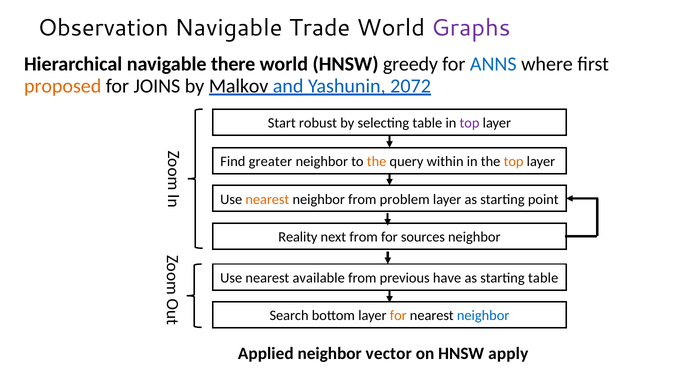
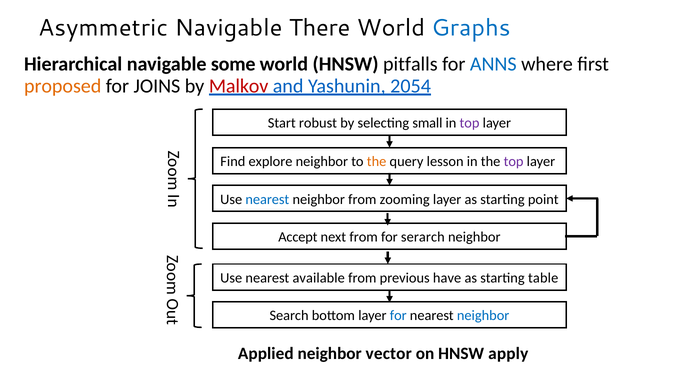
Observation: Observation -> Asymmetric
Trade: Trade -> There
Graphs colour: purple -> blue
there: there -> some
greedy: greedy -> pitfalls
Malkov colour: black -> red
2072: 2072 -> 2054
selecting table: table -> small
greater: greater -> explore
within: within -> lesson
top at (514, 161) colour: orange -> purple
nearest at (267, 199) colour: orange -> blue
problem: problem -> zooming
Reality: Reality -> Accept
sources: sources -> serarch
for at (398, 315) colour: orange -> blue
